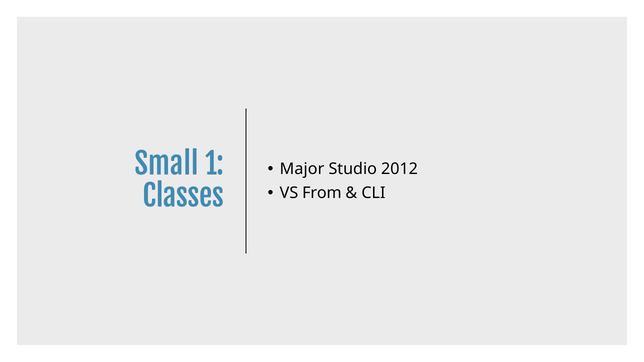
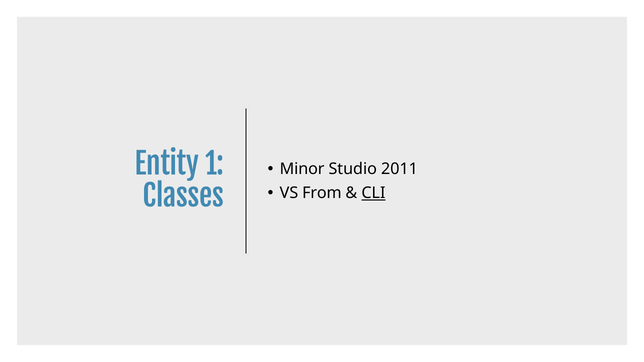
Small: Small -> Entity
Major: Major -> Minor
2012: 2012 -> 2011
CLI underline: none -> present
